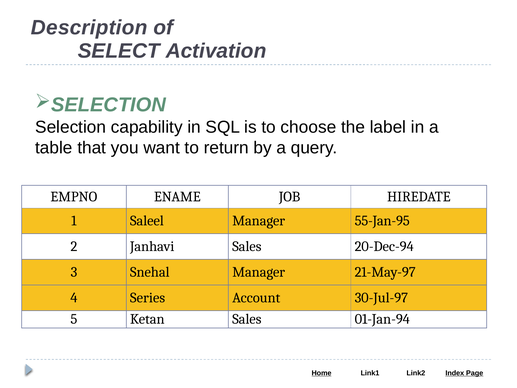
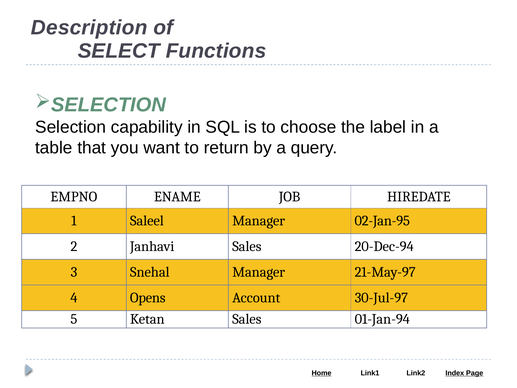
Activation: Activation -> Functions
55-Jan-95: 55-Jan-95 -> 02-Jan-95
Series: Series -> Opens
